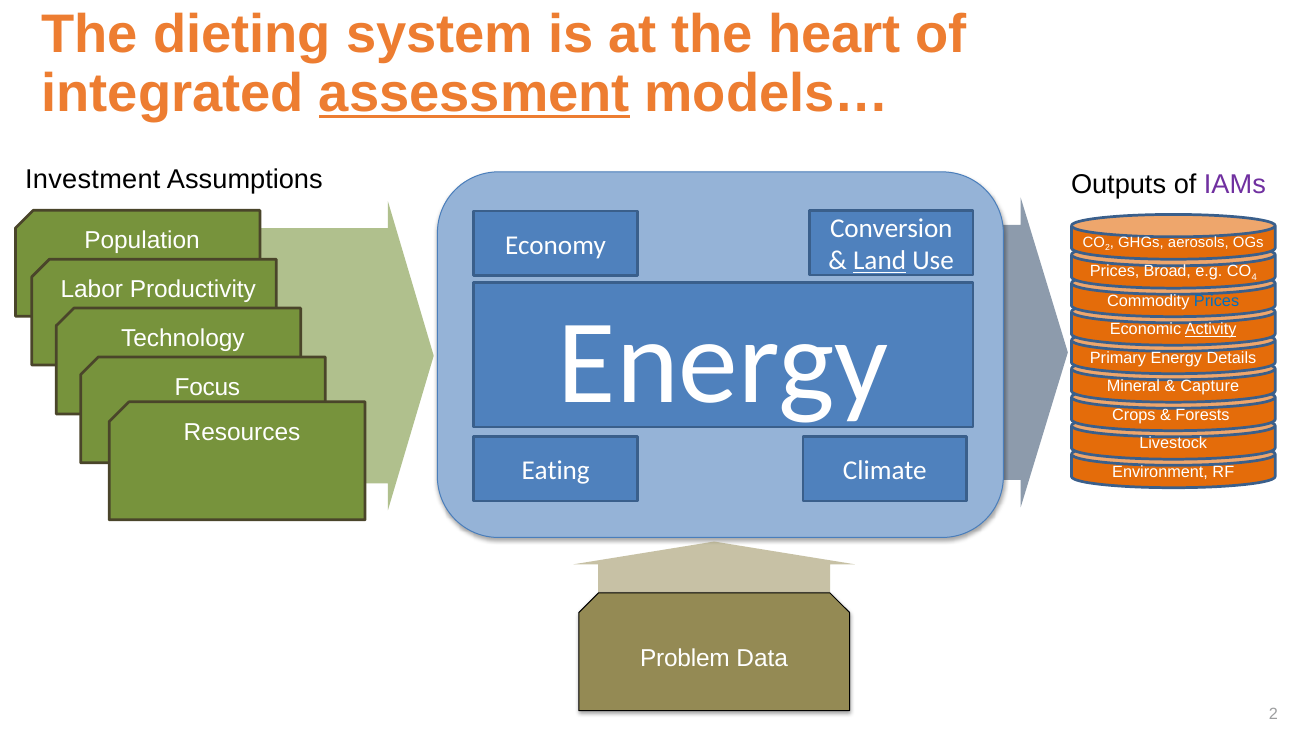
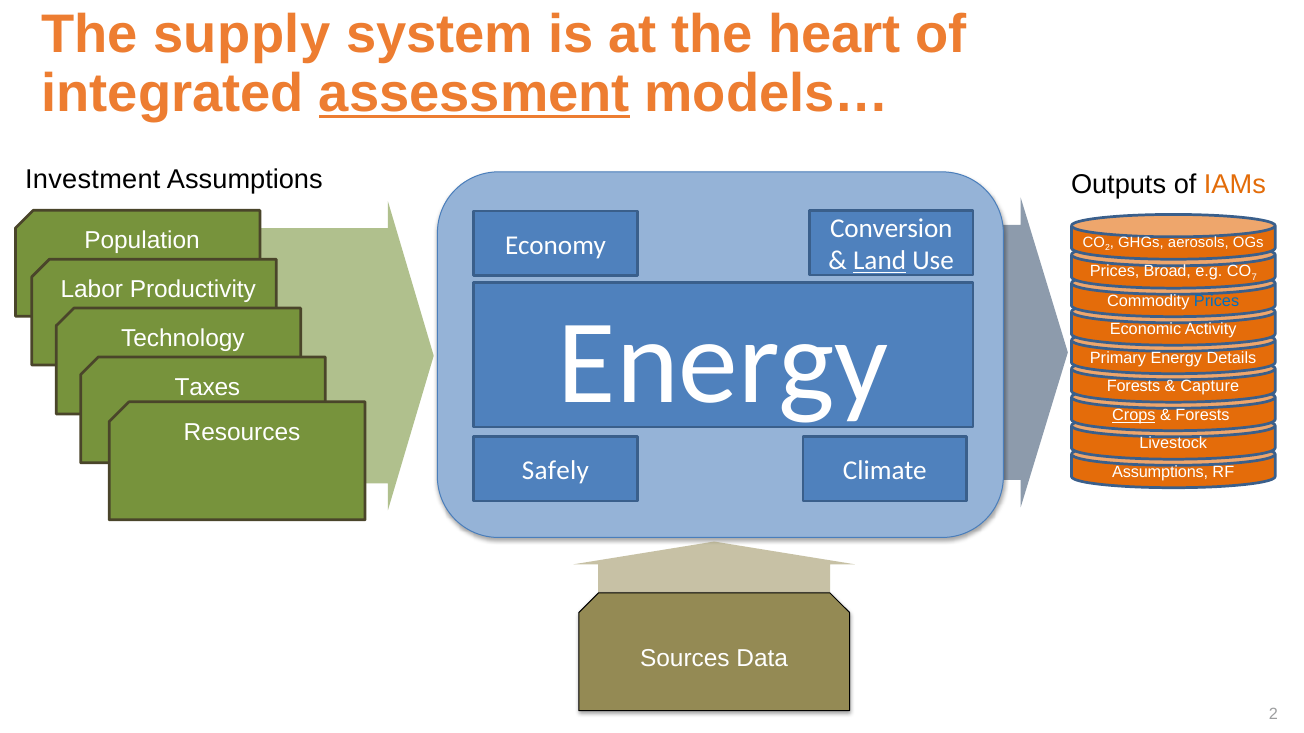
dieting: dieting -> supply
IAMs colour: purple -> orange
4: 4 -> 7
Activity underline: present -> none
Focus: Focus -> Taxes
Mineral at (1133, 387): Mineral -> Forests
Crops underline: none -> present
Eating: Eating -> Safely
Environment at (1160, 472): Environment -> Assumptions
Problem: Problem -> Sources
